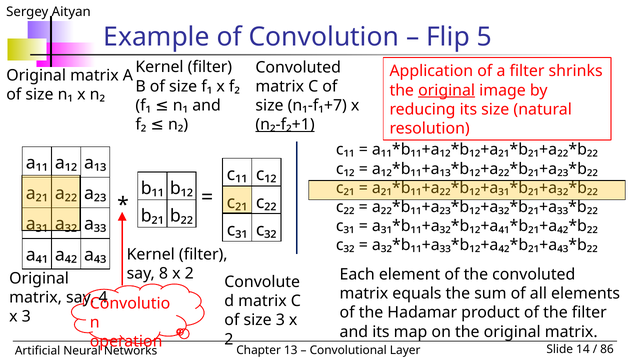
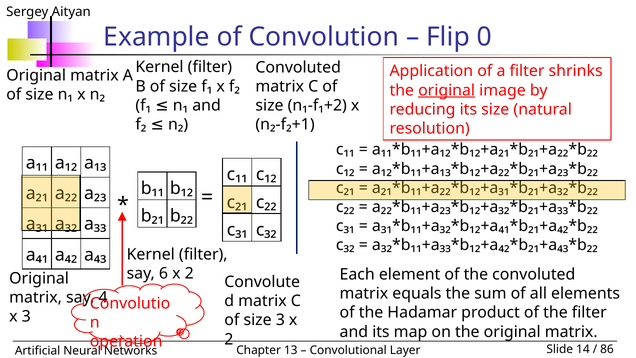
5: 5 -> 0
n₁-f₁+7: n₁-f₁+7 -> n₁-f₁+2
n₂-f₂+1 underline: present -> none
8: 8 -> 6
